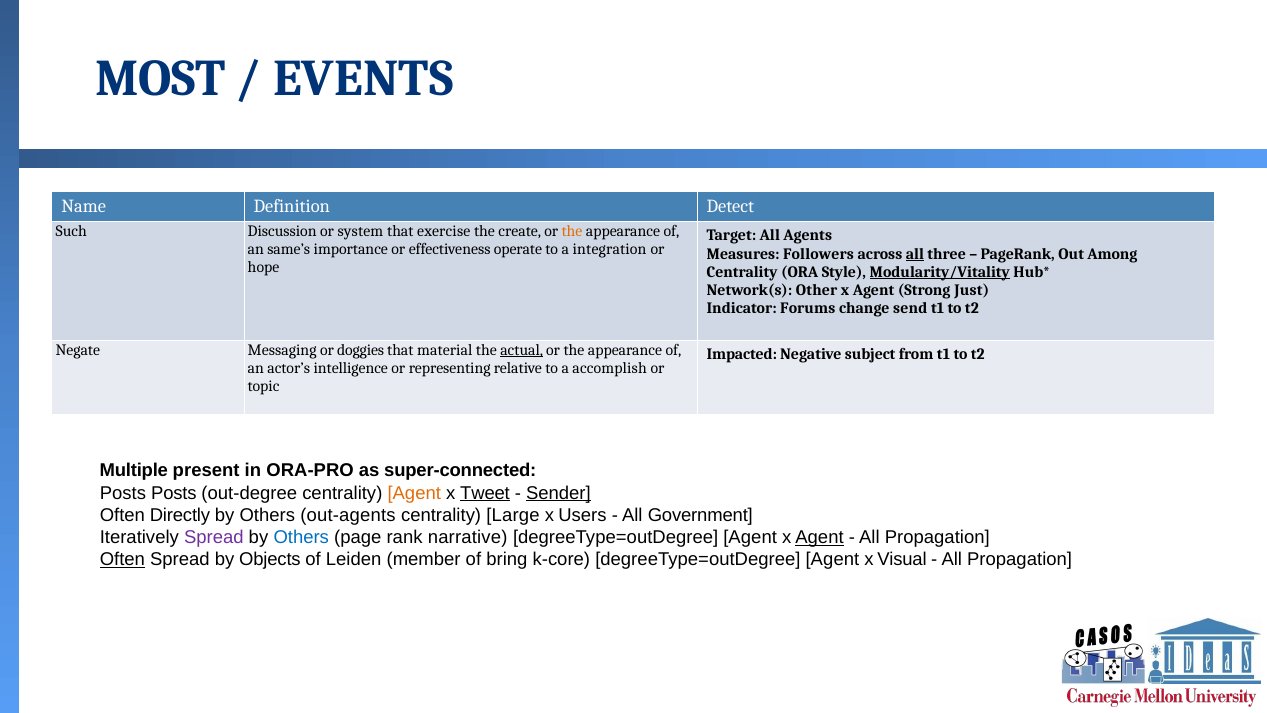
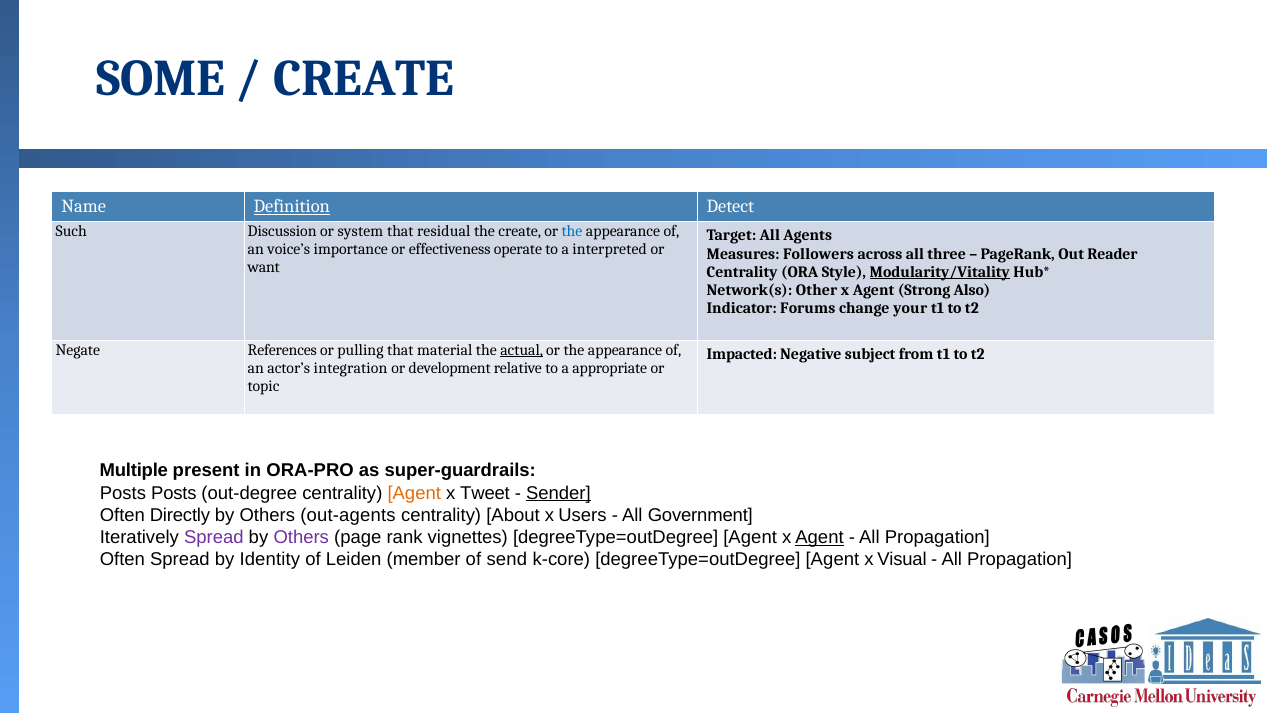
MOST: MOST -> SOME
EVENTS at (363, 79): EVENTS -> CREATE
Definition underline: none -> present
exercise: exercise -> residual
the at (572, 231) colour: orange -> blue
same’s: same’s -> voice’s
integration: integration -> interpreted
all at (915, 254) underline: present -> none
Among: Among -> Reader
hope: hope -> want
Just: Just -> Also
send: send -> your
Messaging: Messaging -> References
doggies: doggies -> pulling
intelligence: intelligence -> integration
representing: representing -> development
accomplish: accomplish -> appropriate
super-connected: super-connected -> super-guardrails
Tweet underline: present -> none
Large: Large -> About
Others at (301, 537) colour: blue -> purple
narrative: narrative -> vignettes
Often at (122, 559) underline: present -> none
Objects: Objects -> Identity
bring: bring -> send
